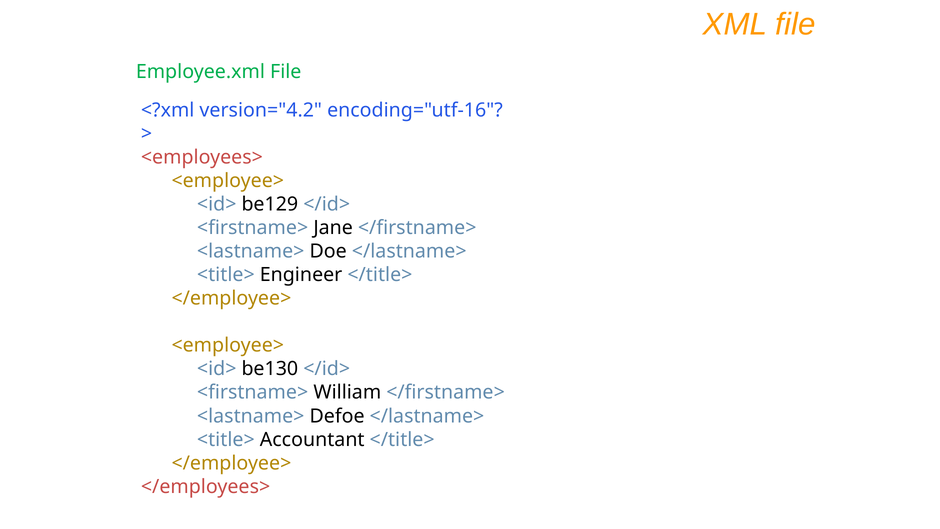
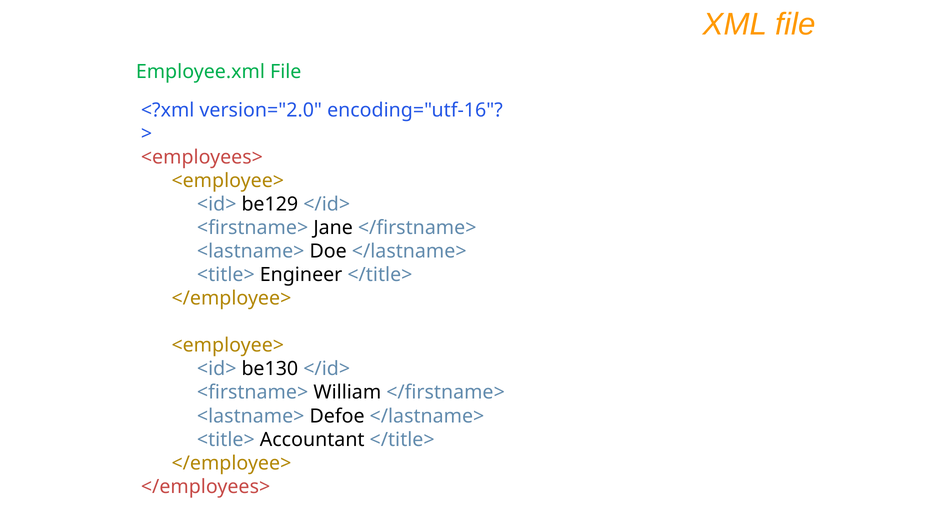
version="4.2: version="4.2 -> version="2.0
